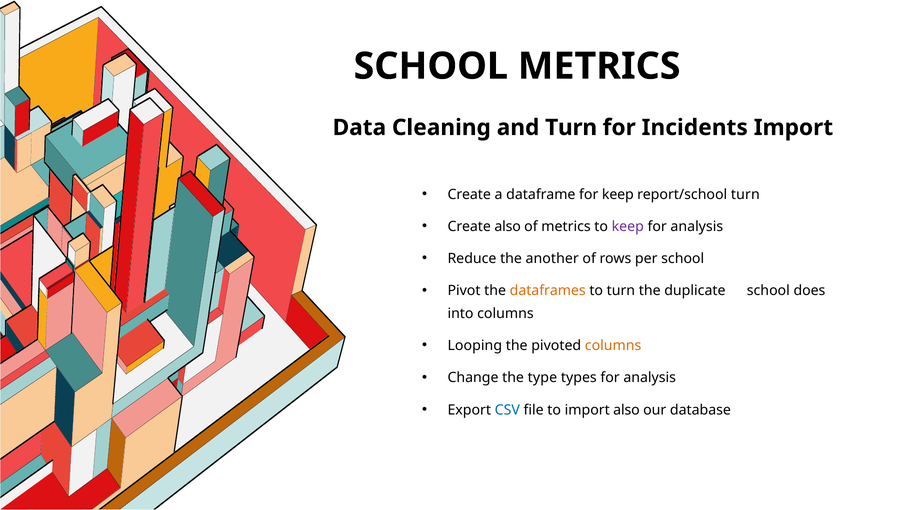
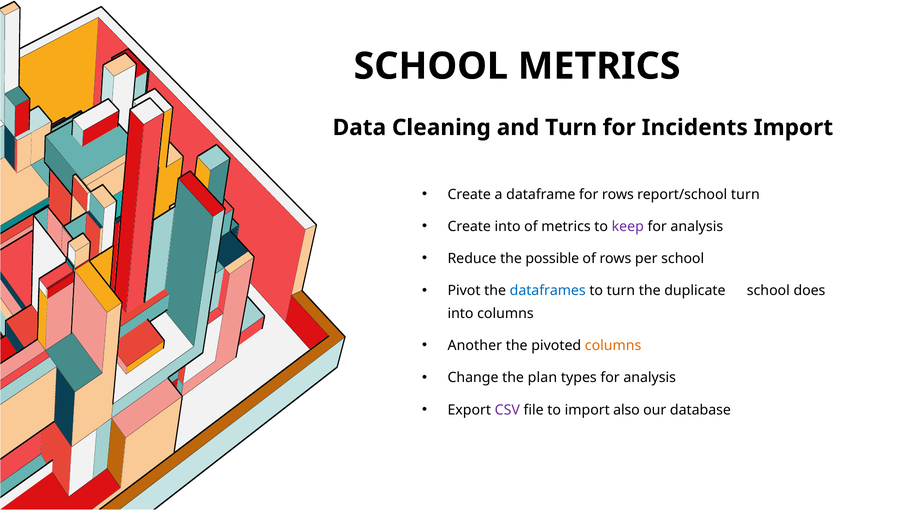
for keep: keep -> rows
Create also: also -> into
another: another -> possible
dataframes colour: orange -> blue
Looping: Looping -> Another
type: type -> plan
CSV colour: blue -> purple
